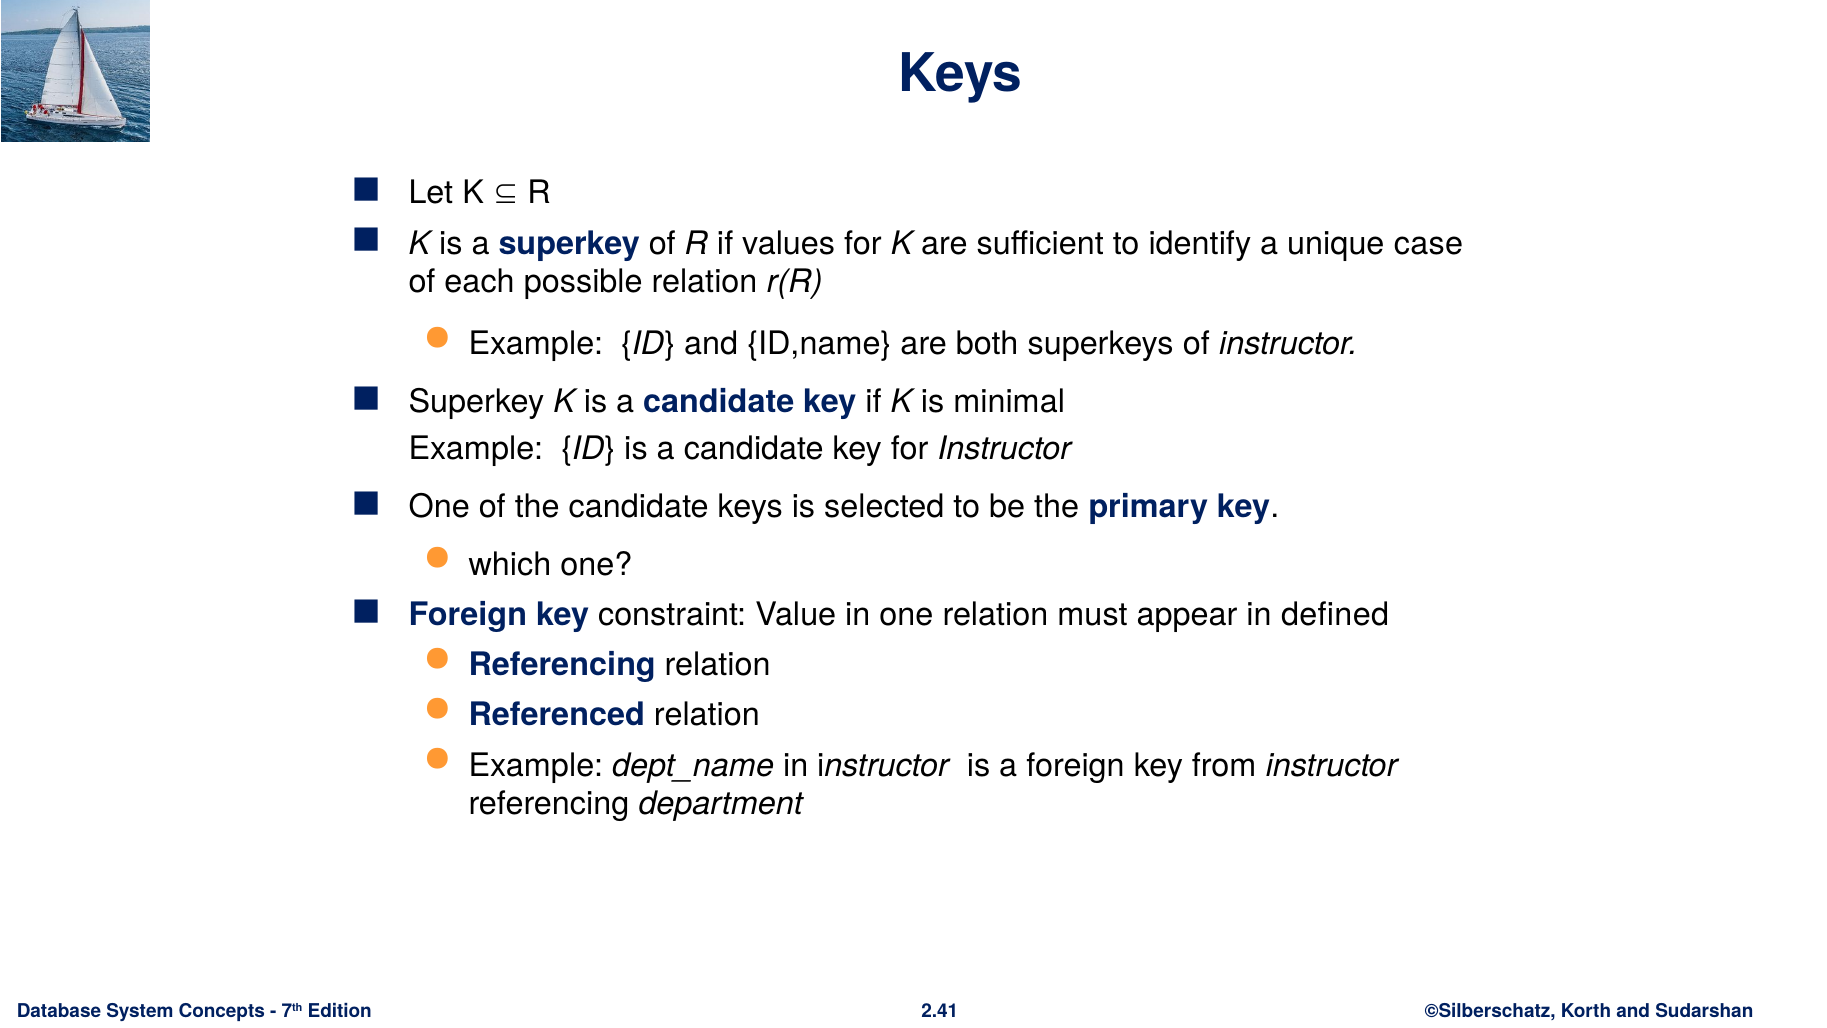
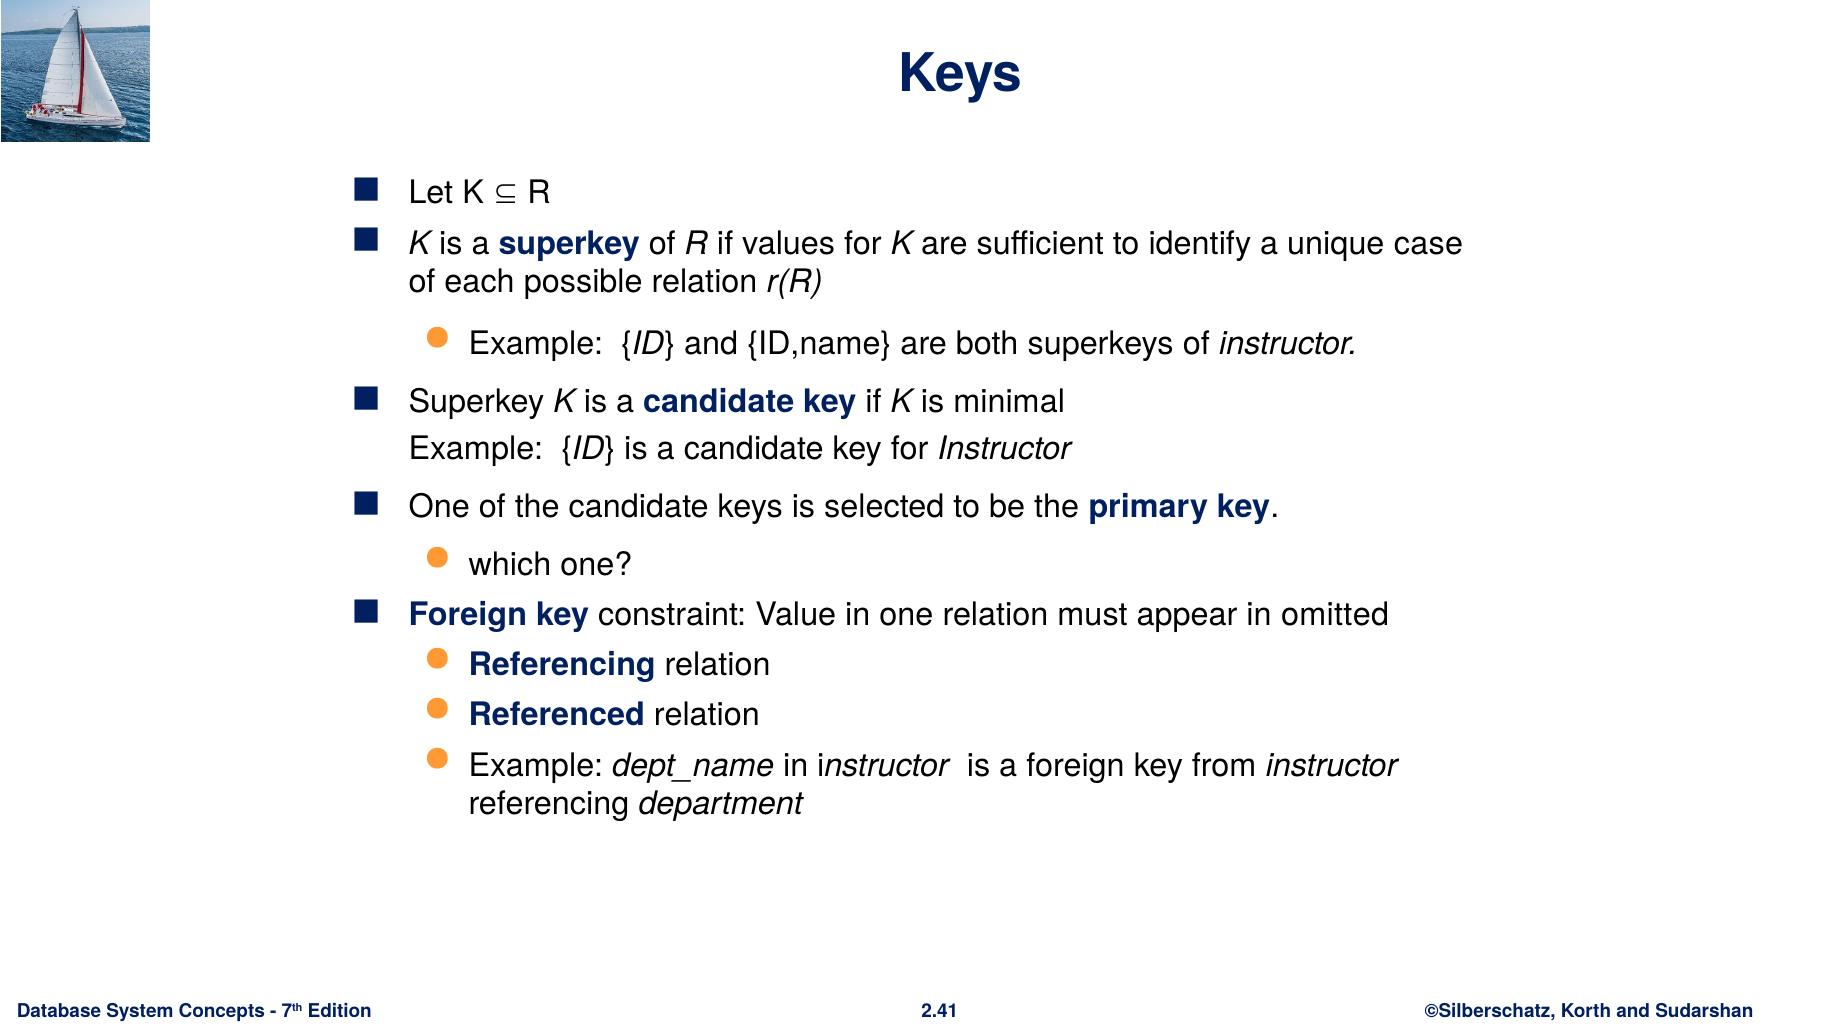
defined: defined -> omitted
